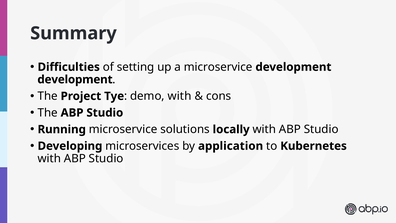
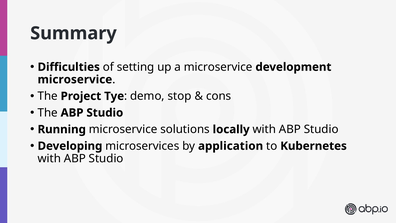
development at (75, 79): development -> microservice
demo with: with -> stop
